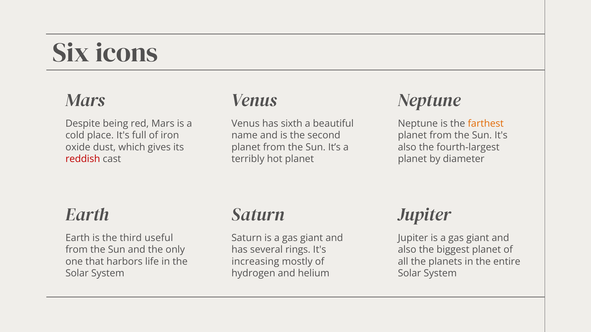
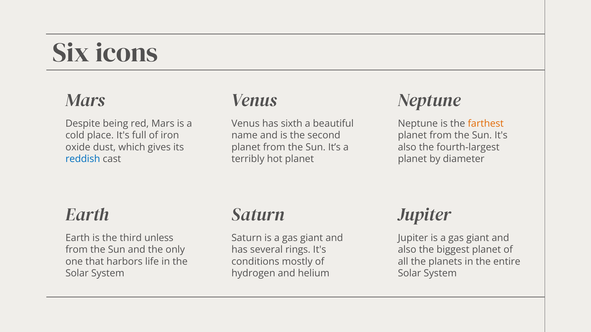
reddish colour: red -> blue
useful: useful -> unless
increasing: increasing -> conditions
